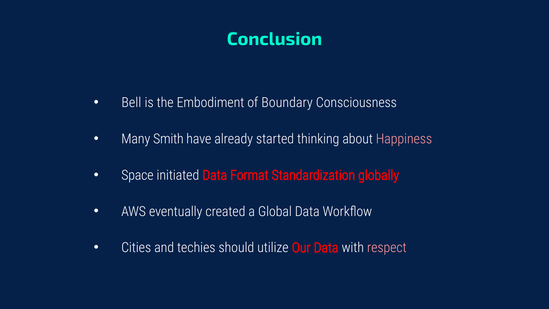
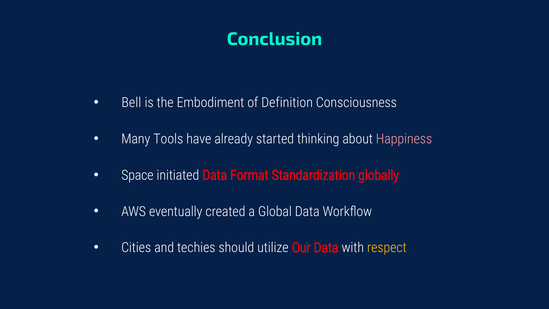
Boundary: Boundary -> Definition
Smith: Smith -> Tools
respect colour: pink -> yellow
